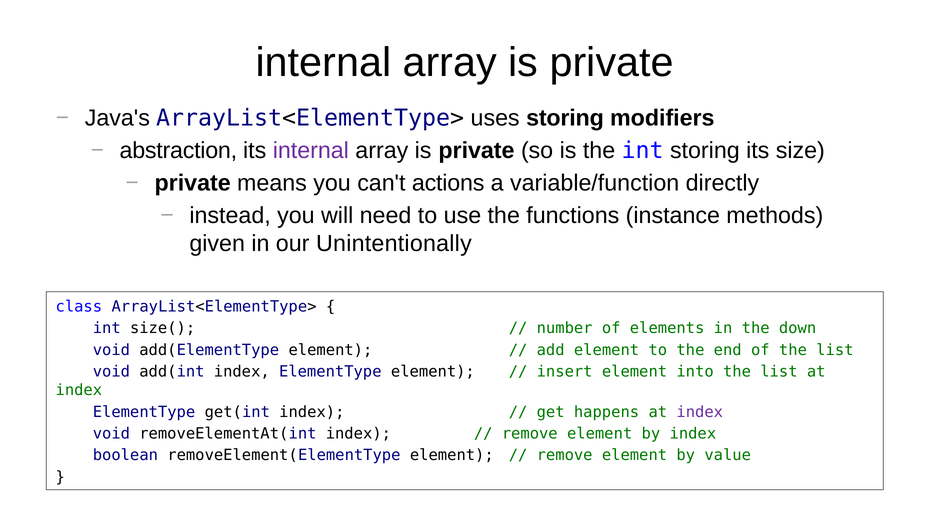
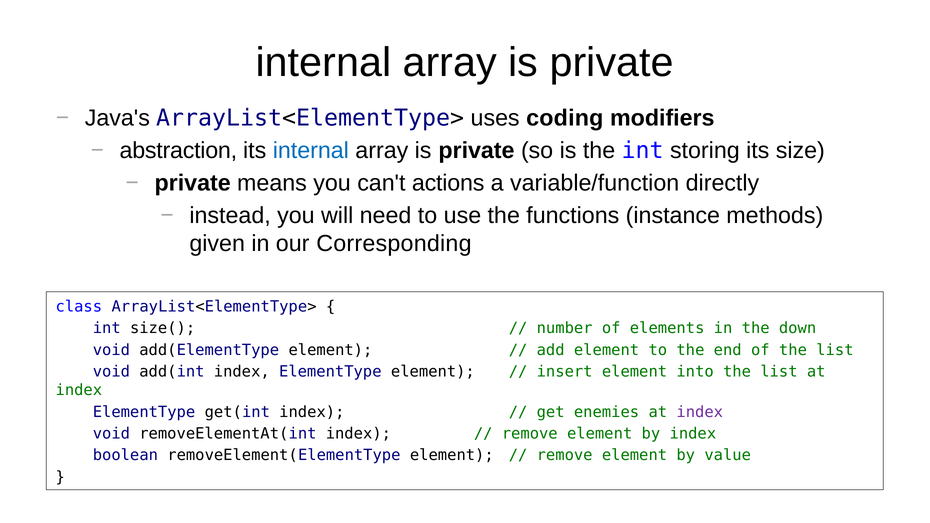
uses storing: storing -> coding
internal at (311, 151) colour: purple -> blue
Unintentionally: Unintentionally -> Corresponding
happens: happens -> enemies
